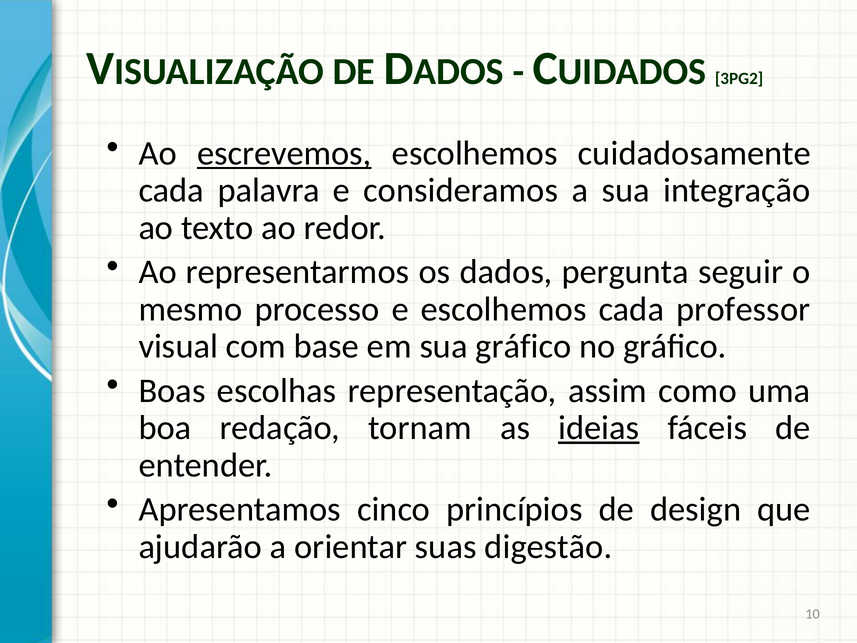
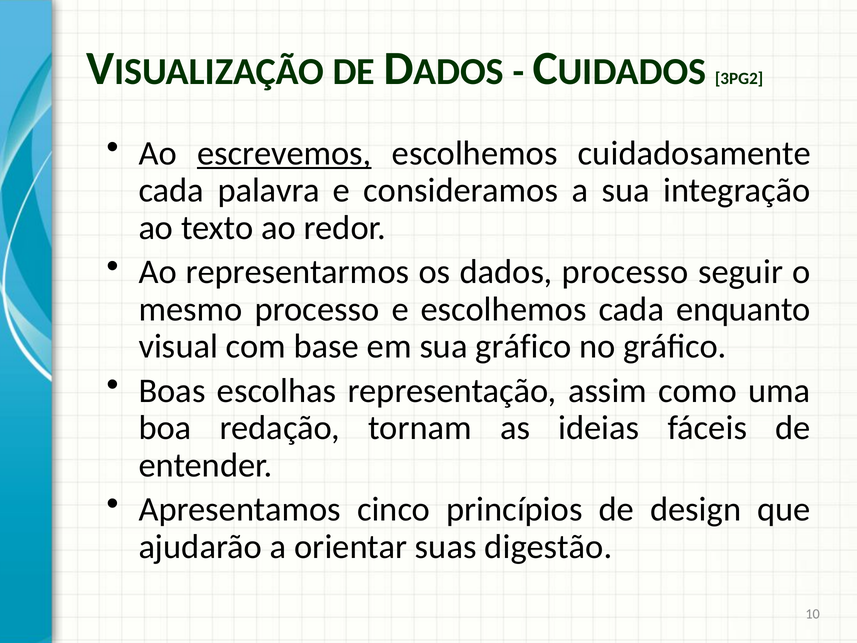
dados pergunta: pergunta -> processo
professor: professor -> enquanto
ideias underline: present -> none
